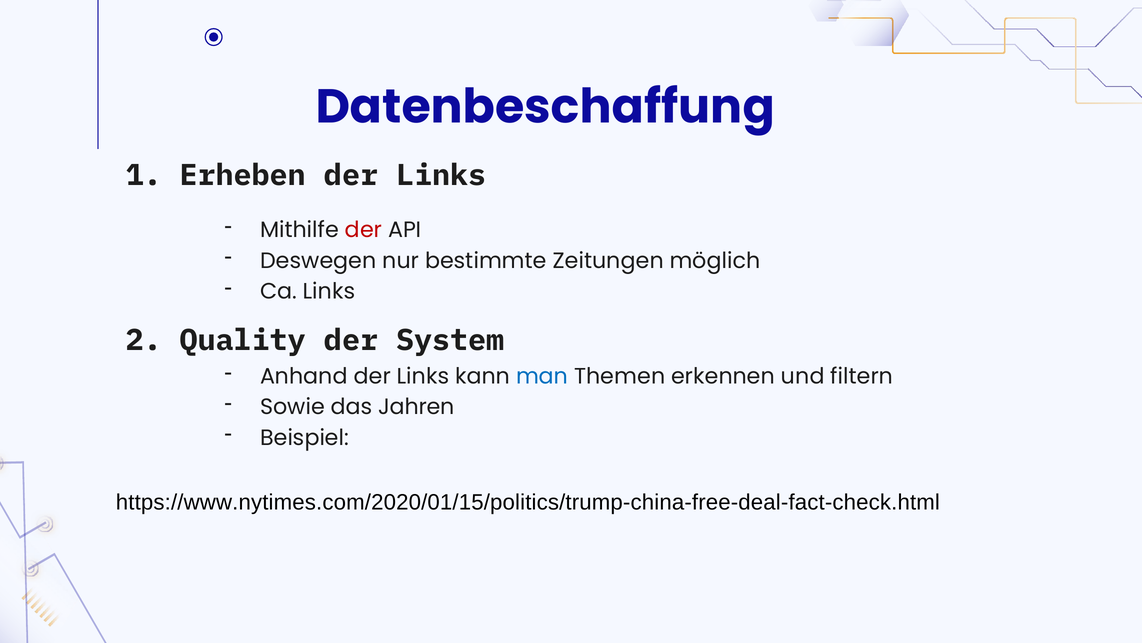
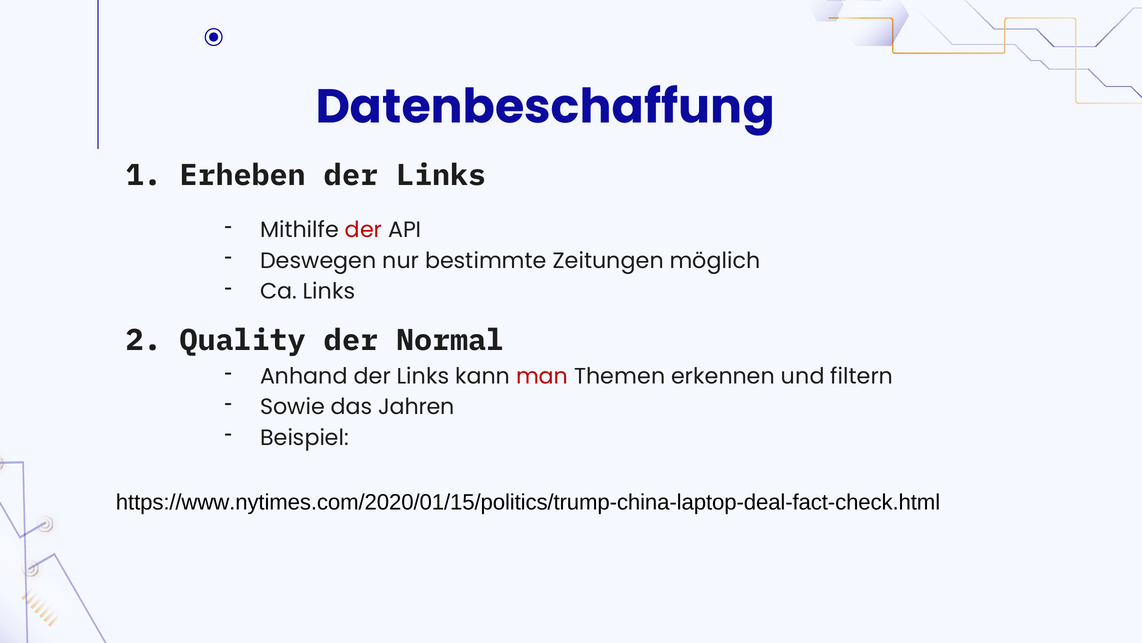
System: System -> Normal
man colour: blue -> red
https://www.nytimes.com/2020/01/15/politics/trump-china-free-deal-fact-check.html: https://www.nytimes.com/2020/01/15/politics/trump-china-free-deal-fact-check.html -> https://www.nytimes.com/2020/01/15/politics/trump-china-laptop-deal-fact-check.html
